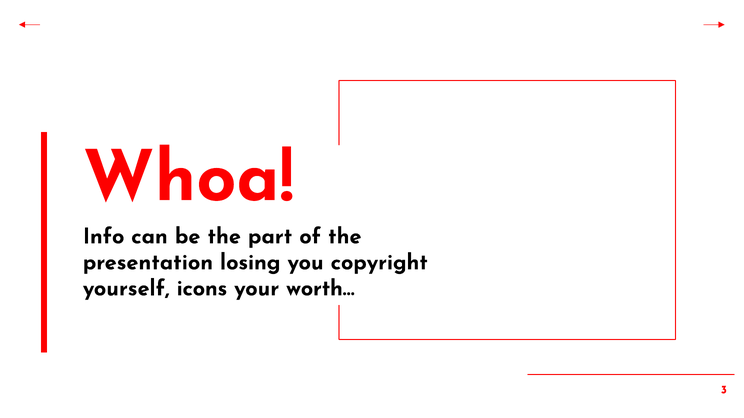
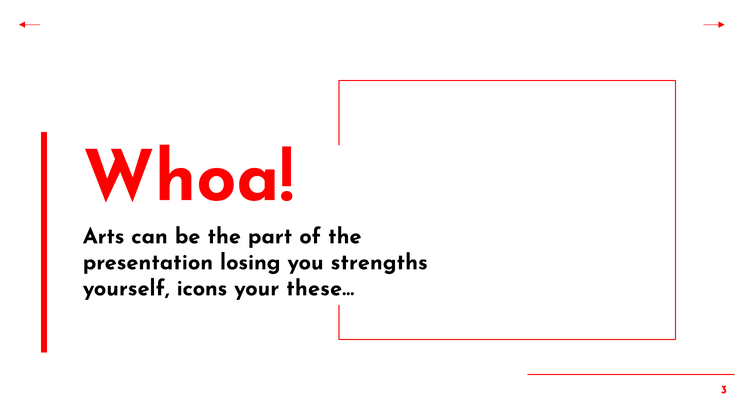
Info: Info -> Arts
copyright: copyright -> strengths
worth…: worth… -> these…
